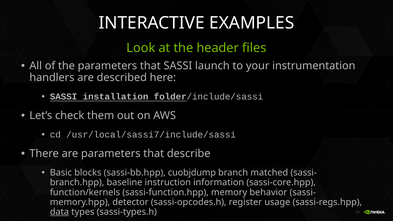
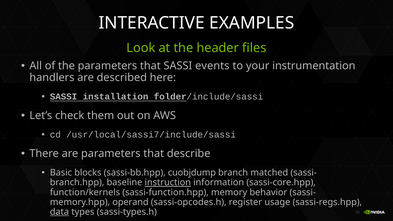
launch: launch -> events
instruction underline: none -> present
detector: detector -> operand
